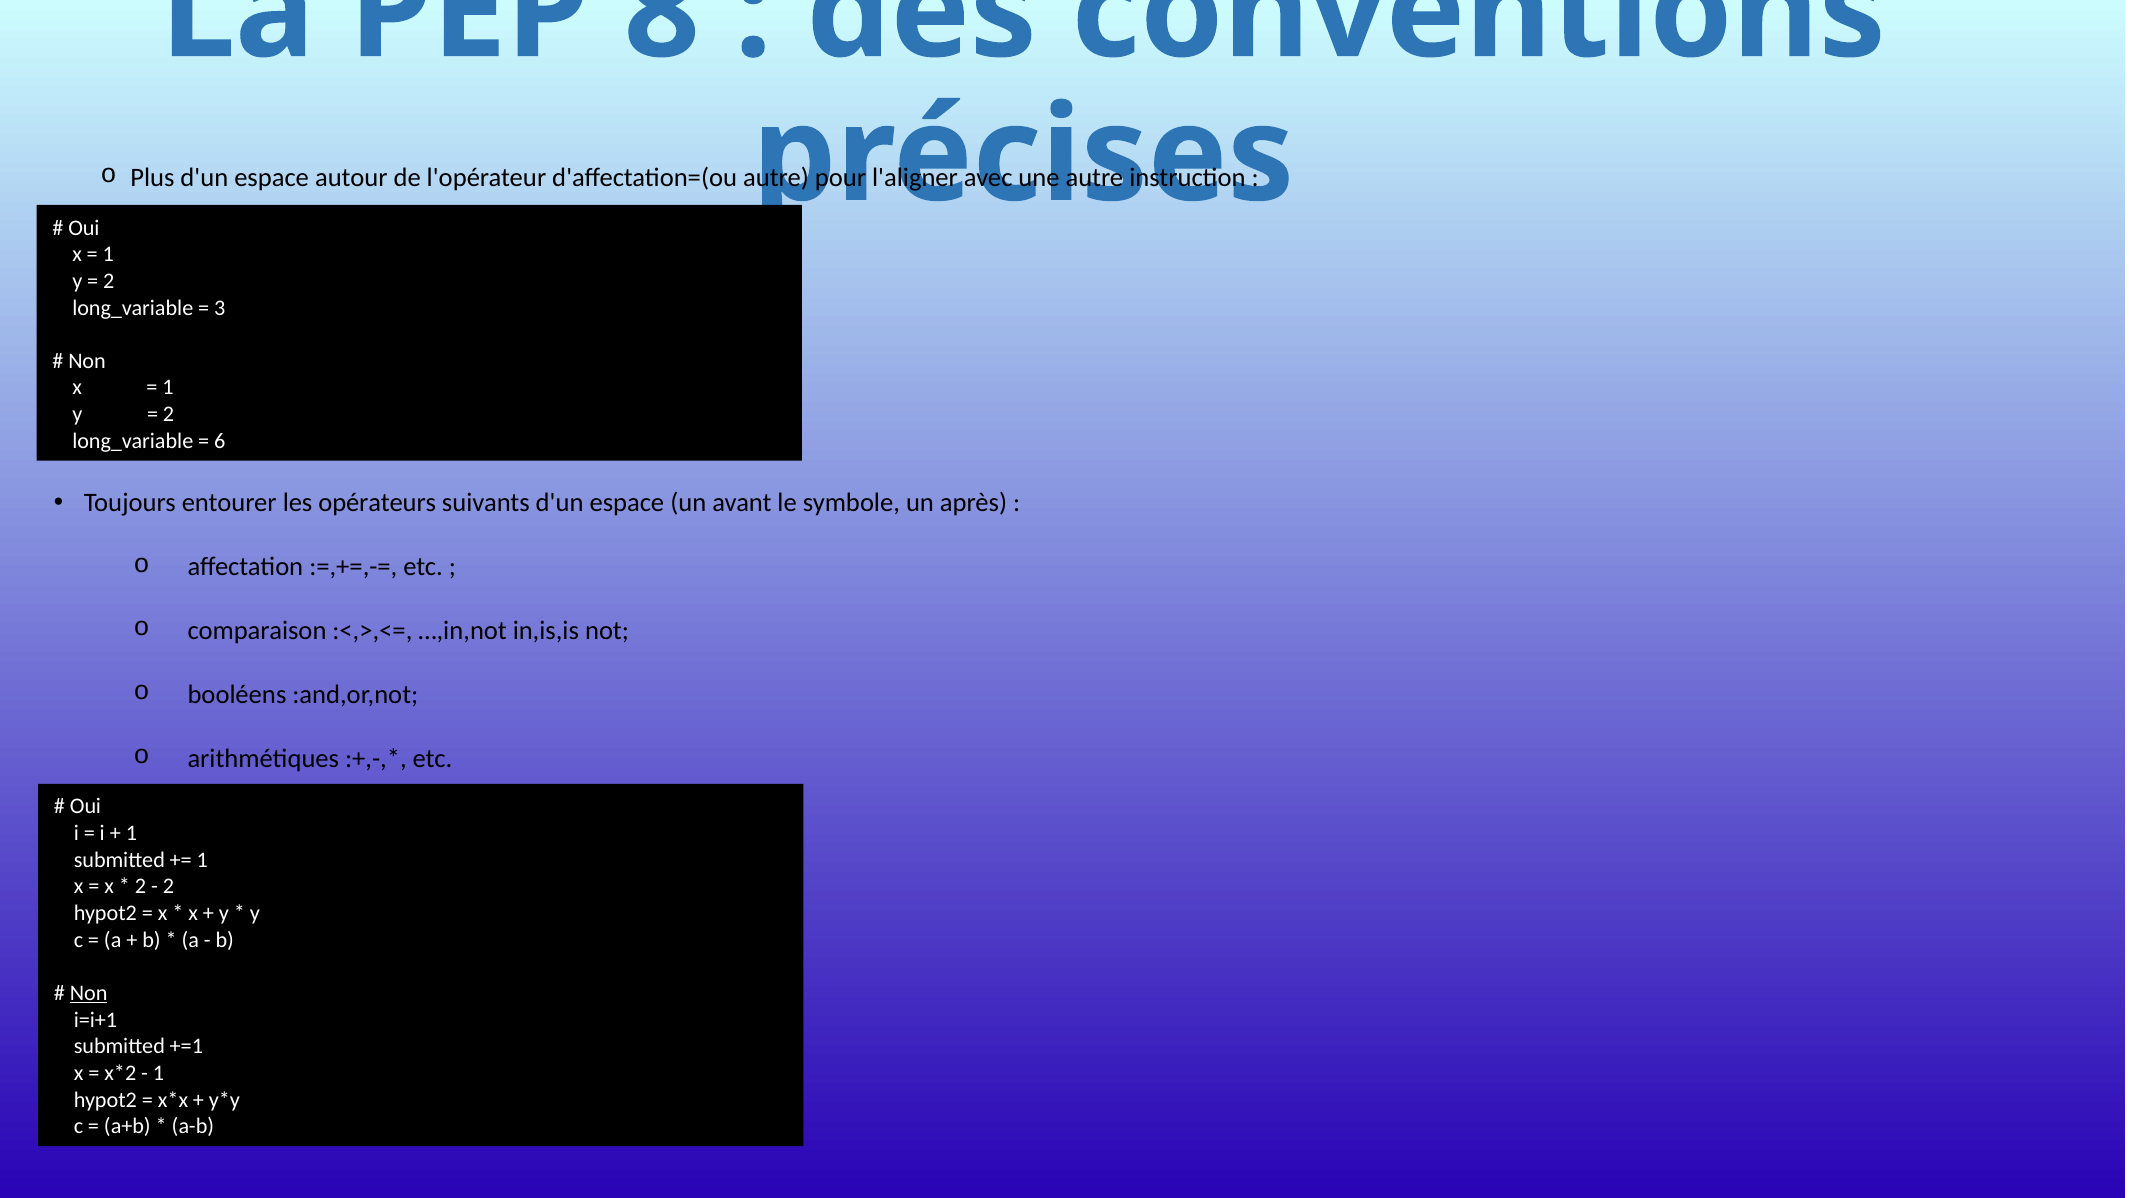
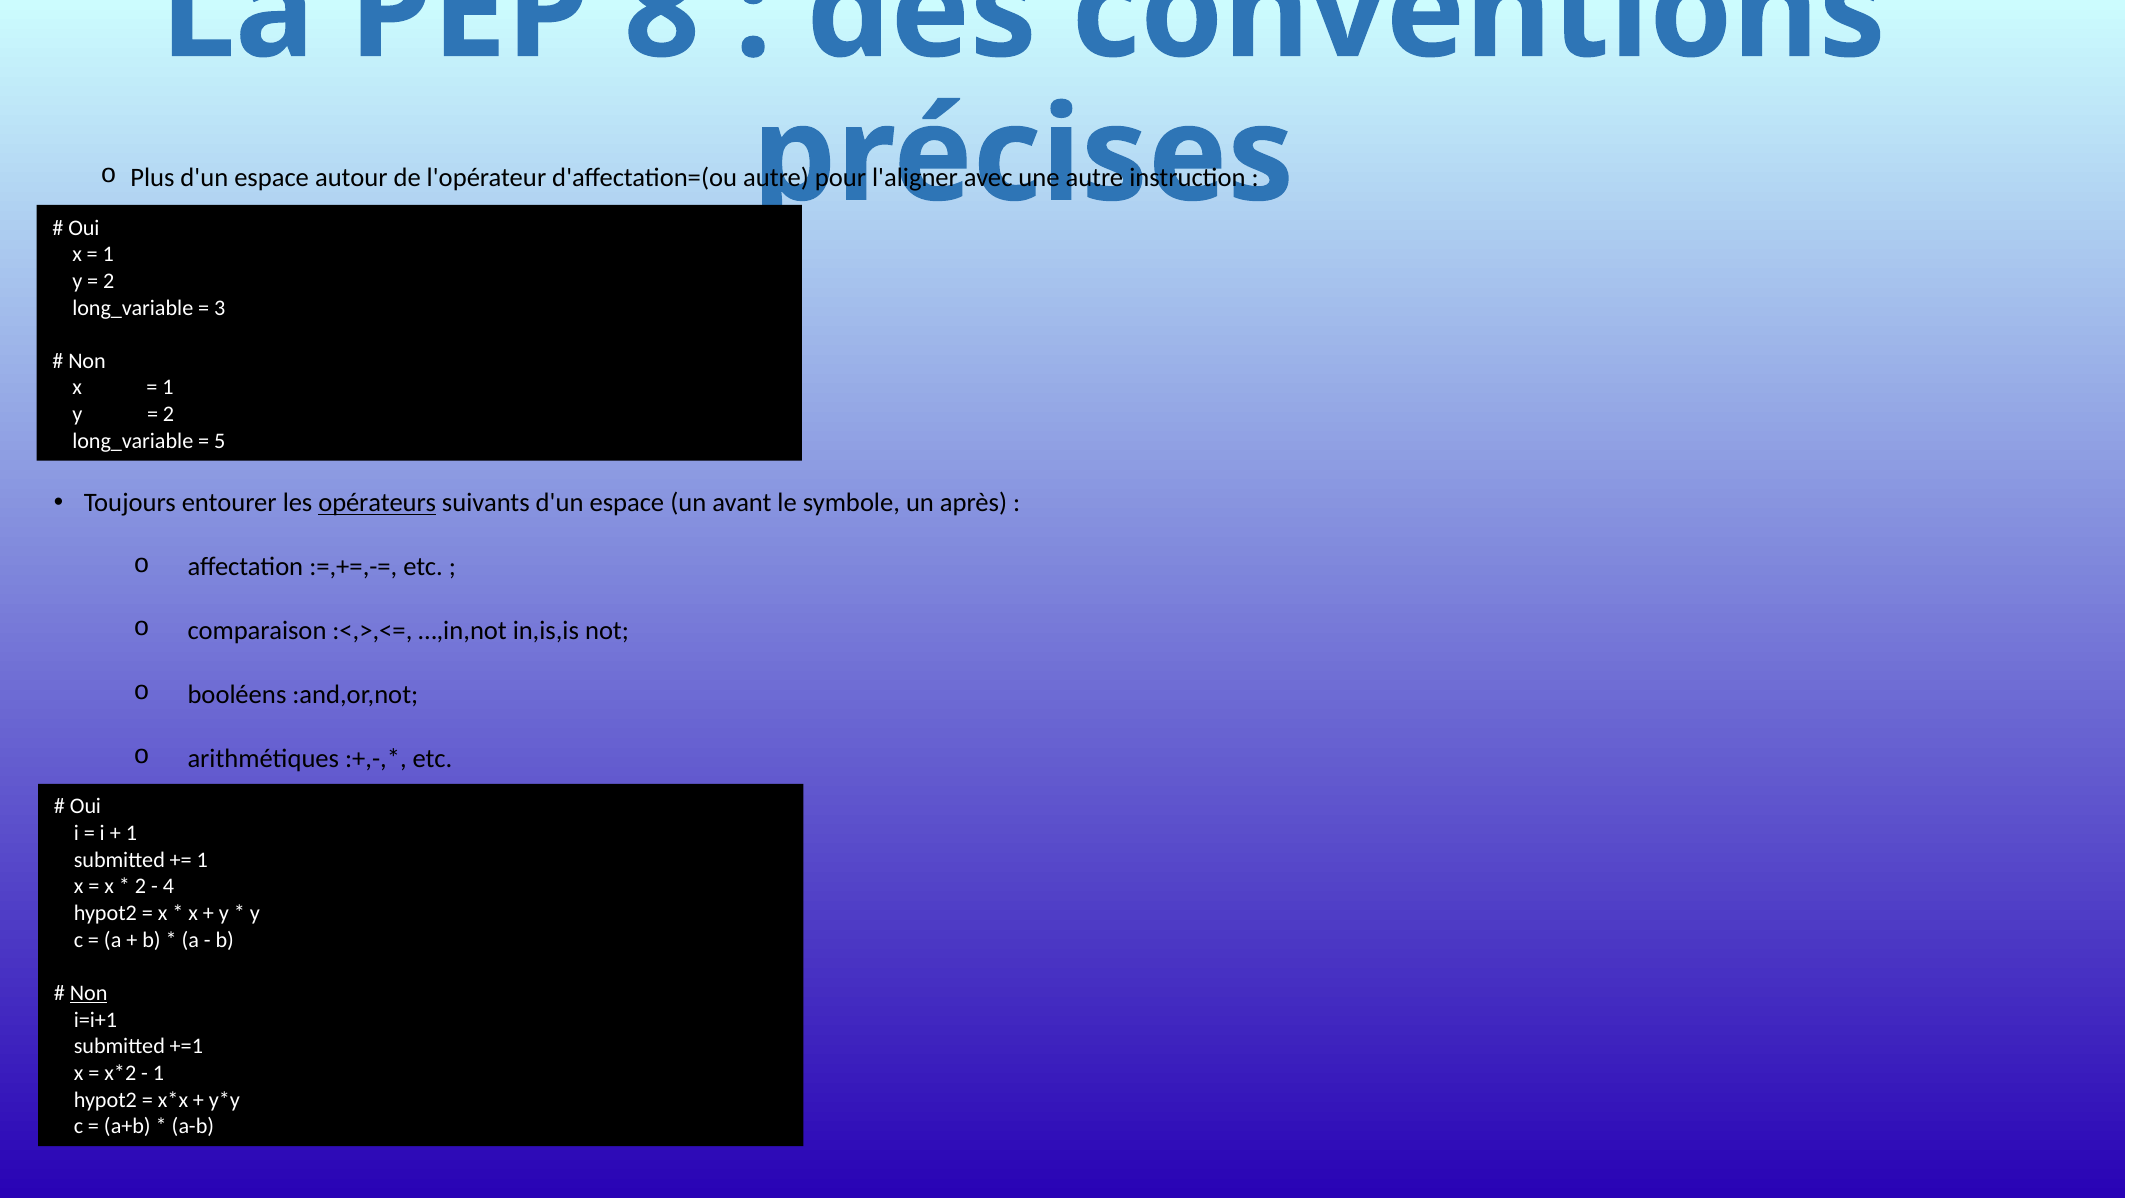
6: 6 -> 5
opérateurs underline: none -> present
2 at (168, 887): 2 -> 4
